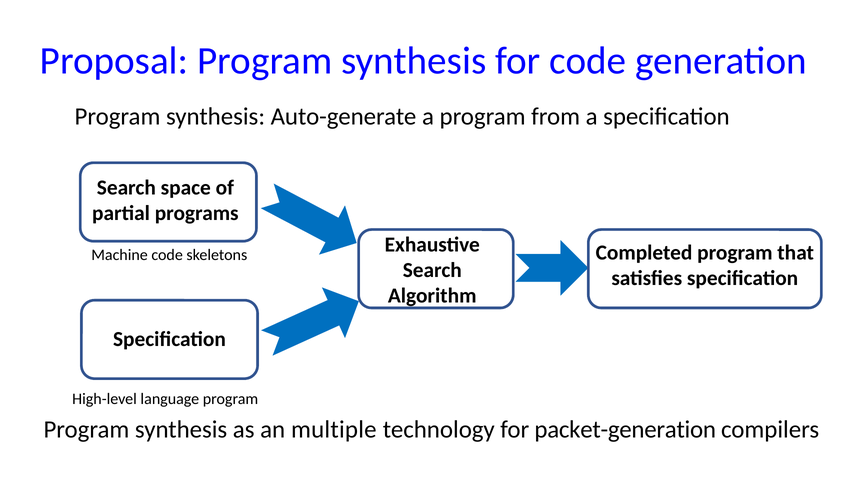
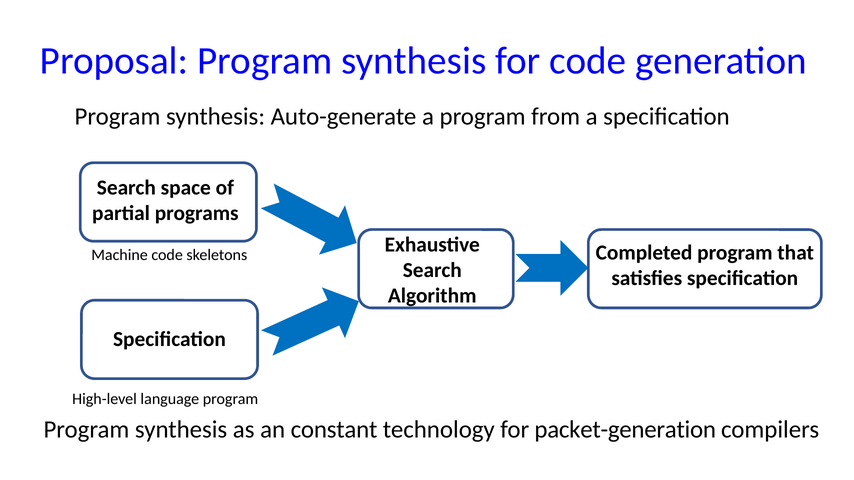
multiple: multiple -> constant
